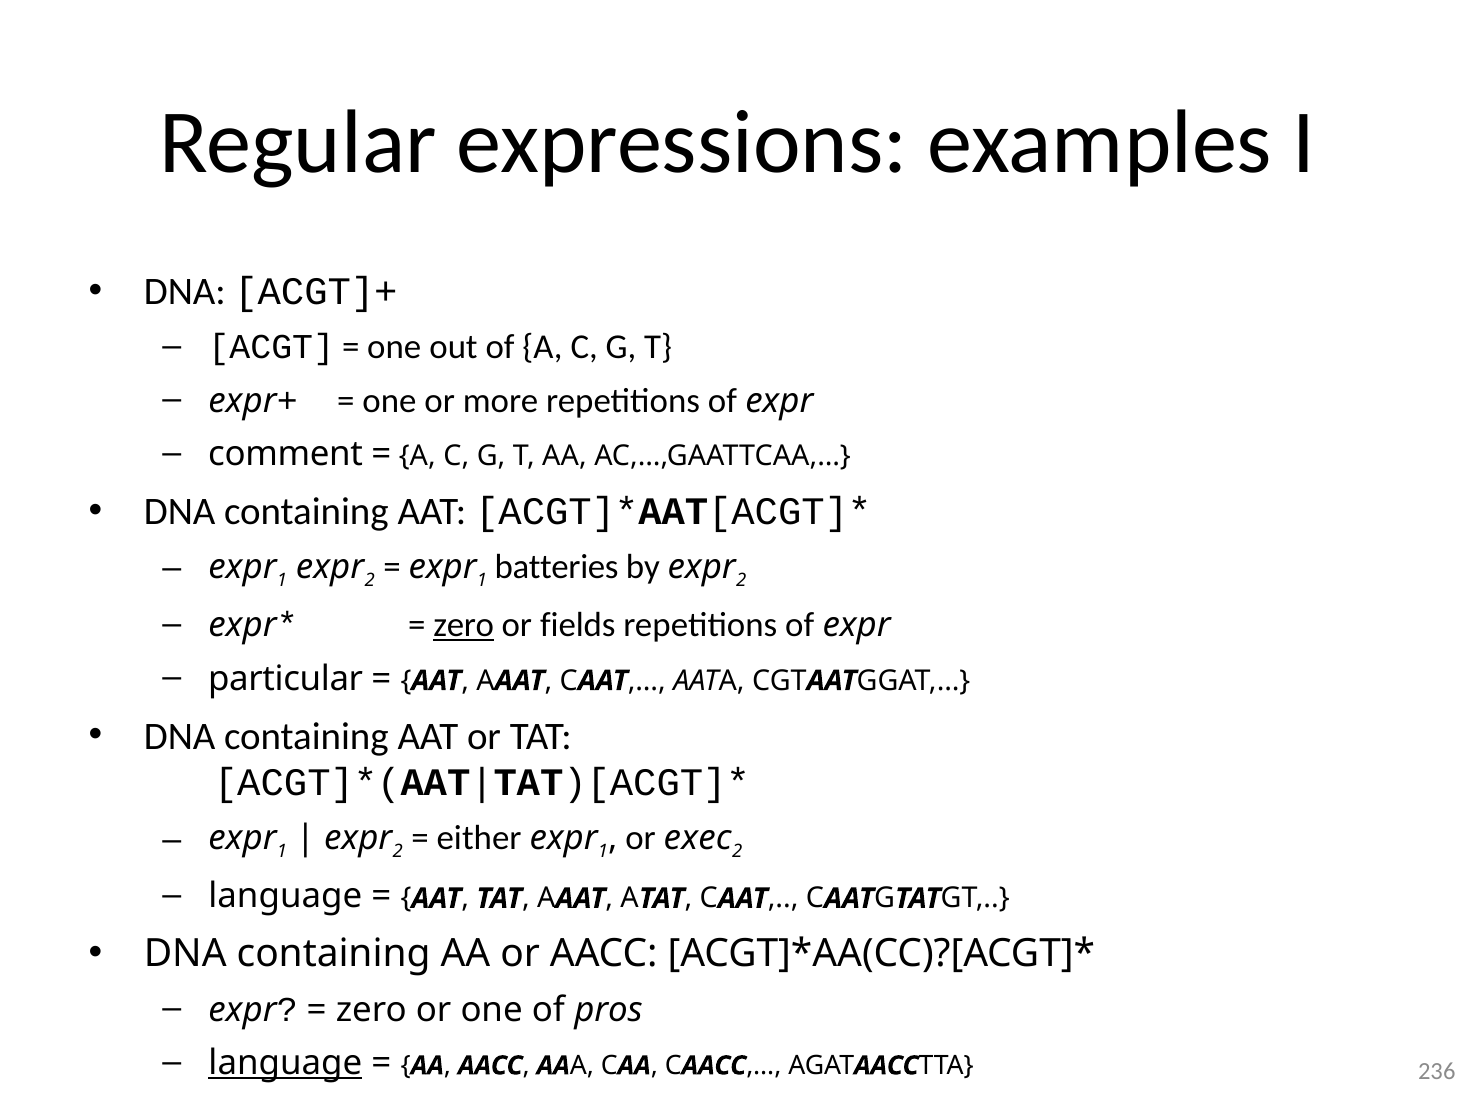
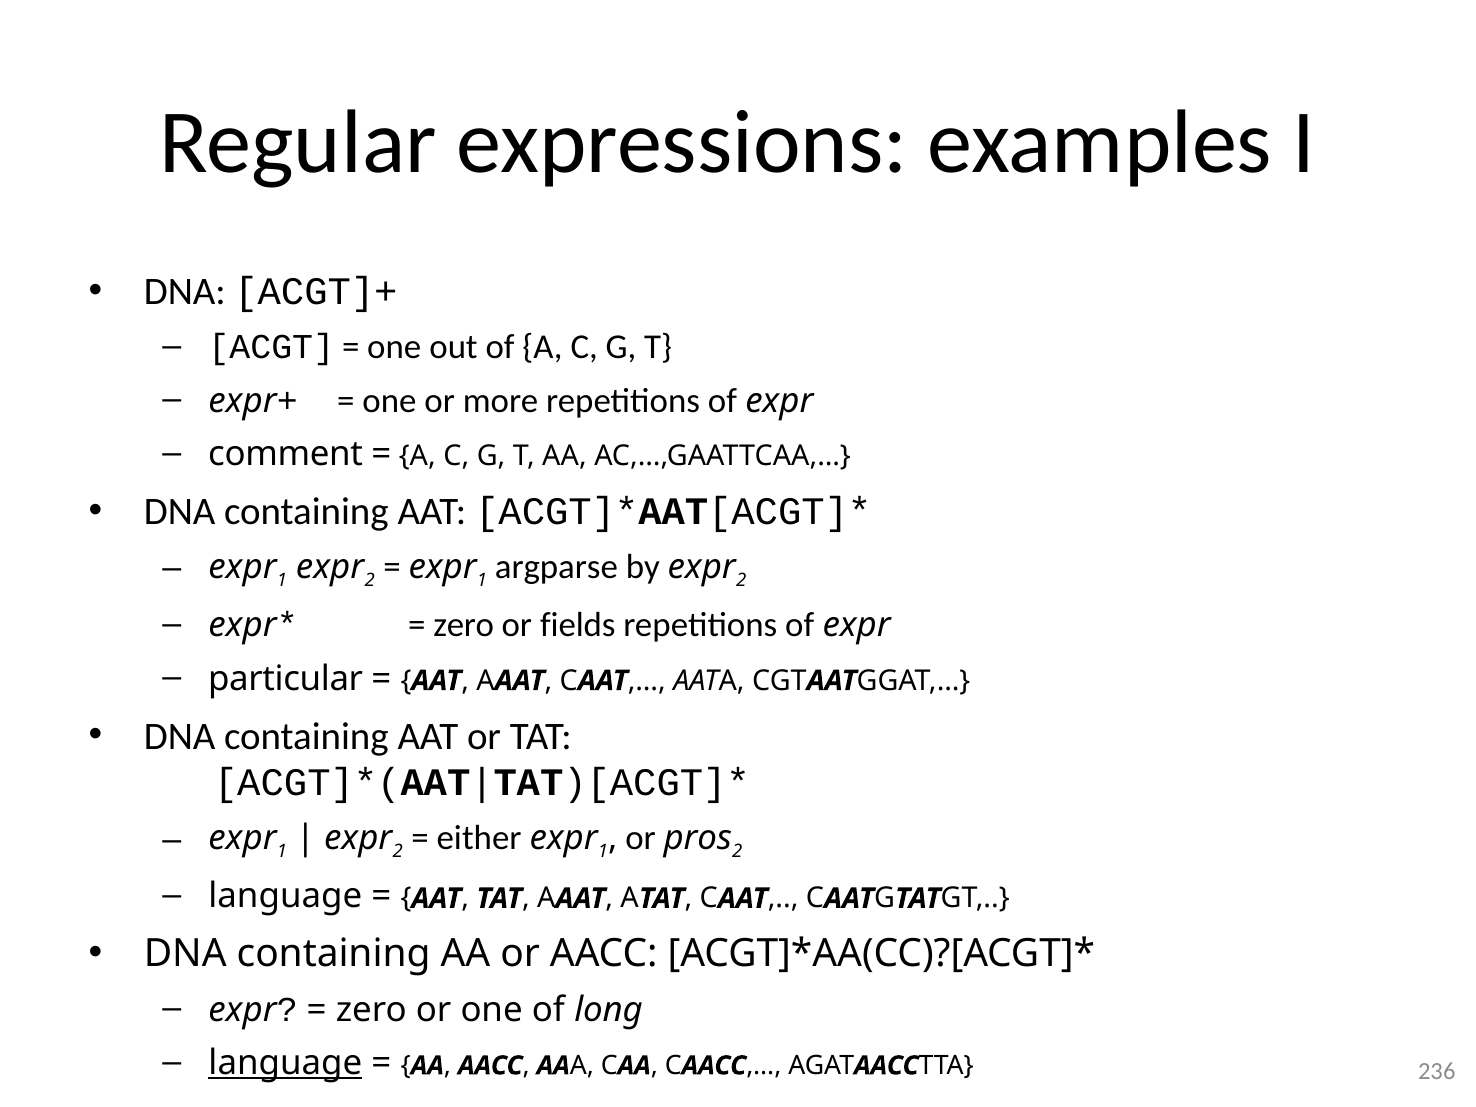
batteries: batteries -> argparse
zero at (464, 625) underline: present -> none
exec: exec -> pros
pros: pros -> long
